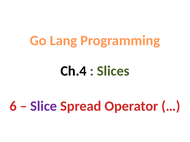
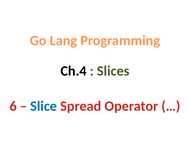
Slice colour: purple -> blue
